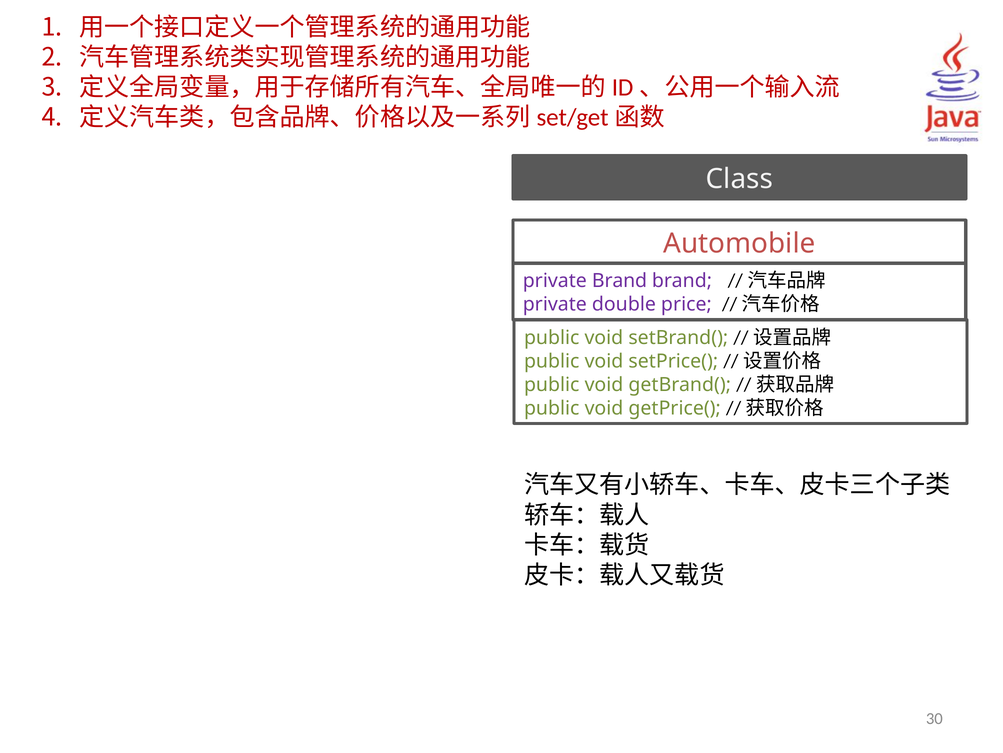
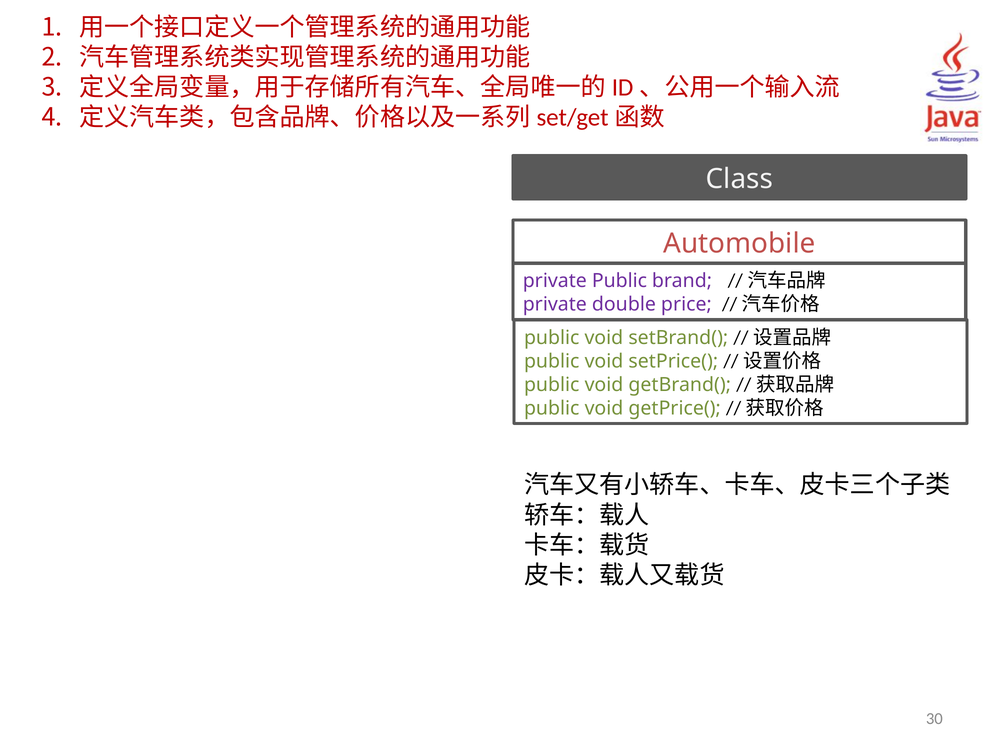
private Brand: Brand -> Public
